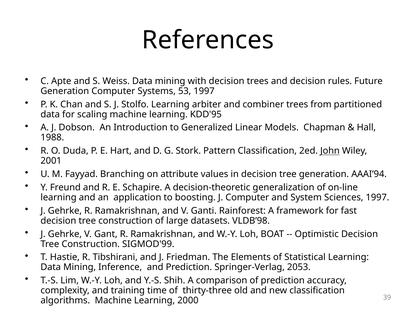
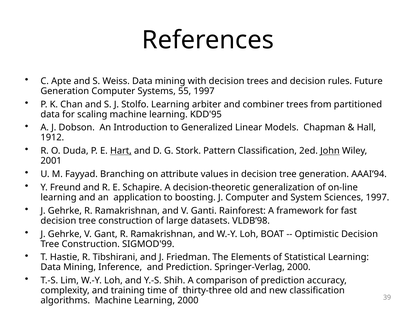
53: 53 -> 55
1988: 1988 -> 1912
Hart underline: none -> present
Springer-Verlag 2053: 2053 -> 2000
